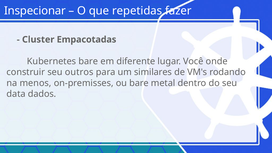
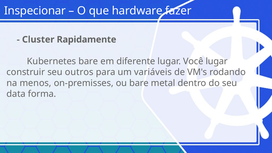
repetidas: repetidas -> hardware
Empacotadas: Empacotadas -> Rapidamente
Você onde: onde -> lugar
similares: similares -> variáveis
dados: dados -> forma
